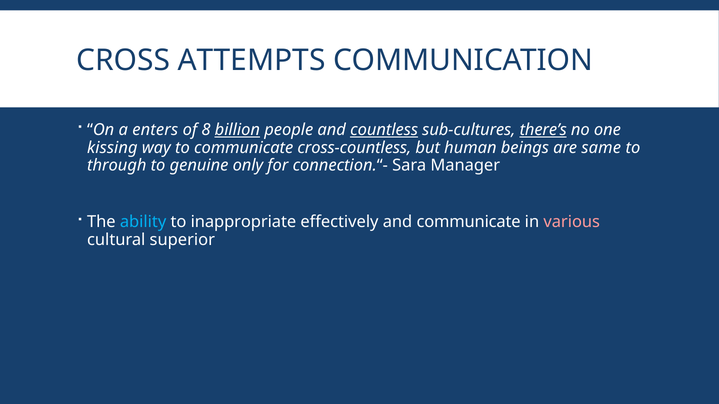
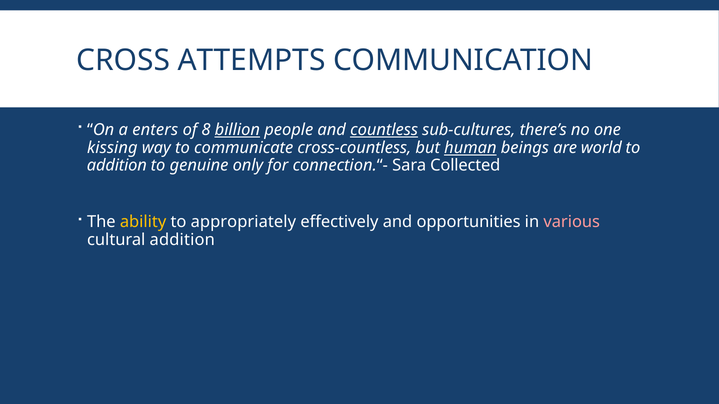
there’s underline: present -> none
human underline: none -> present
same: same -> world
through at (117, 166): through -> addition
Manager: Manager -> Collected
ability colour: light blue -> yellow
inappropriate: inappropriate -> appropriately
and communicate: communicate -> opportunities
cultural superior: superior -> addition
